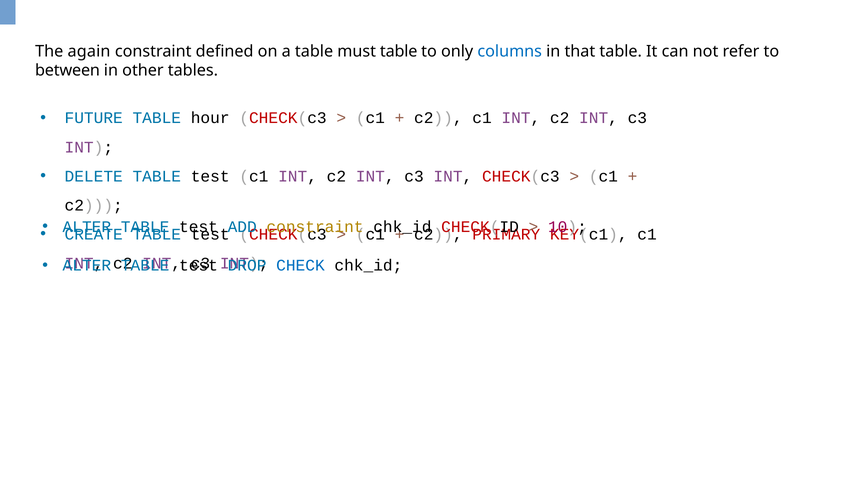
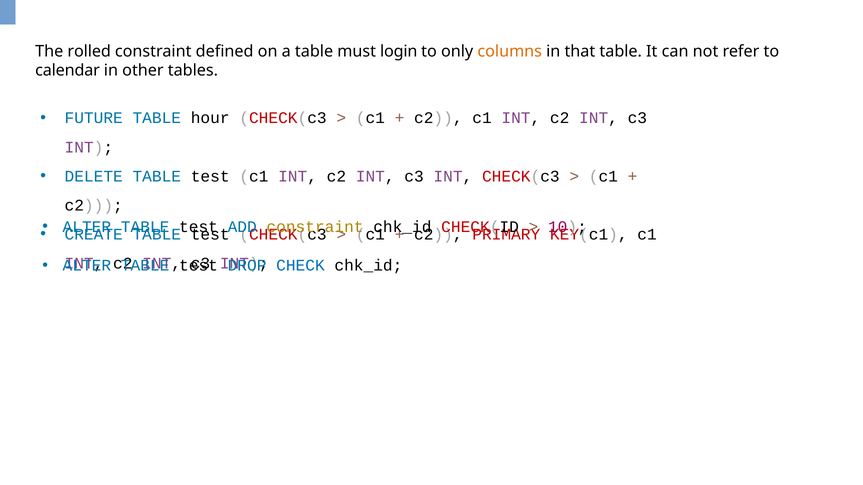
again: again -> rolled
must table: table -> login
columns colour: blue -> orange
between: between -> calendar
